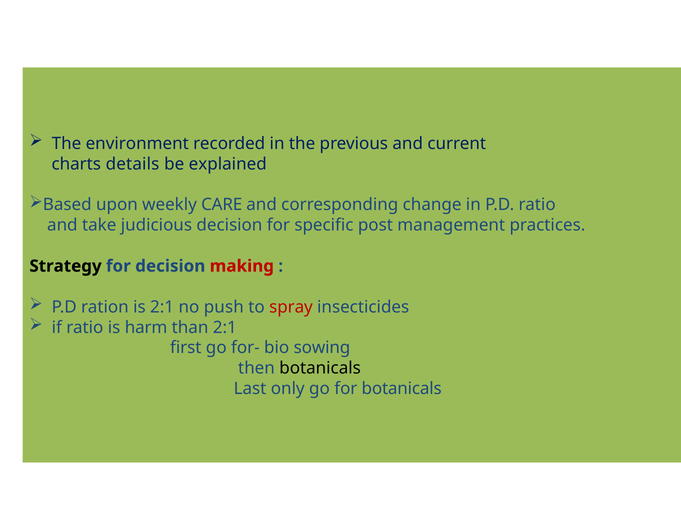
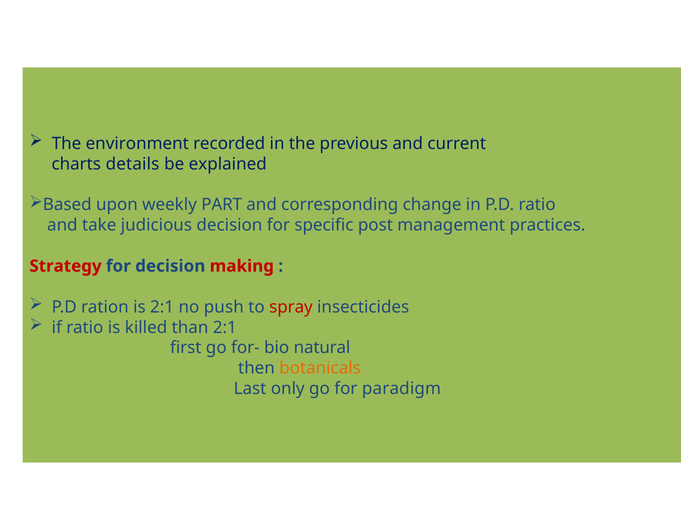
CARE: CARE -> PART
Strategy colour: black -> red
harm: harm -> killed
sowing: sowing -> natural
botanicals at (320, 368) colour: black -> orange
for botanicals: botanicals -> paradigm
